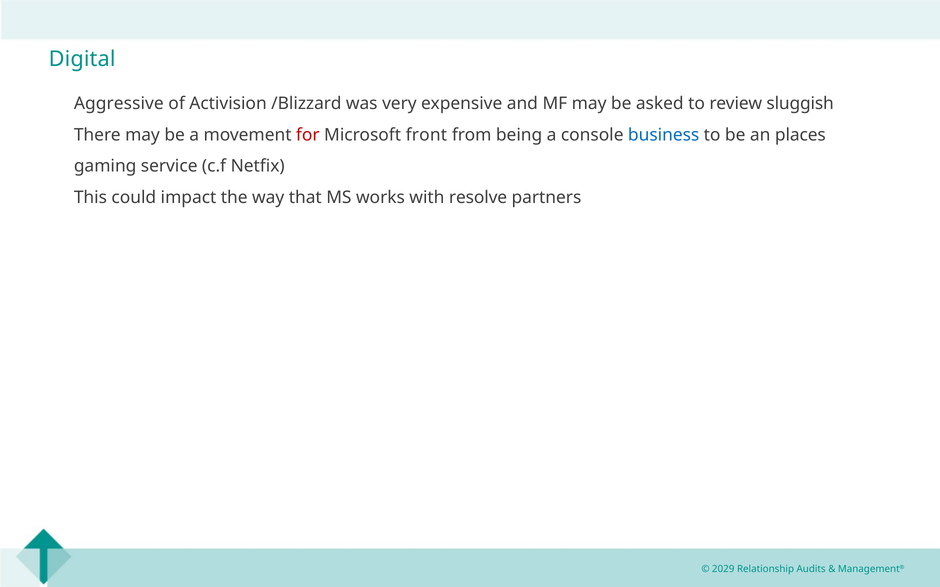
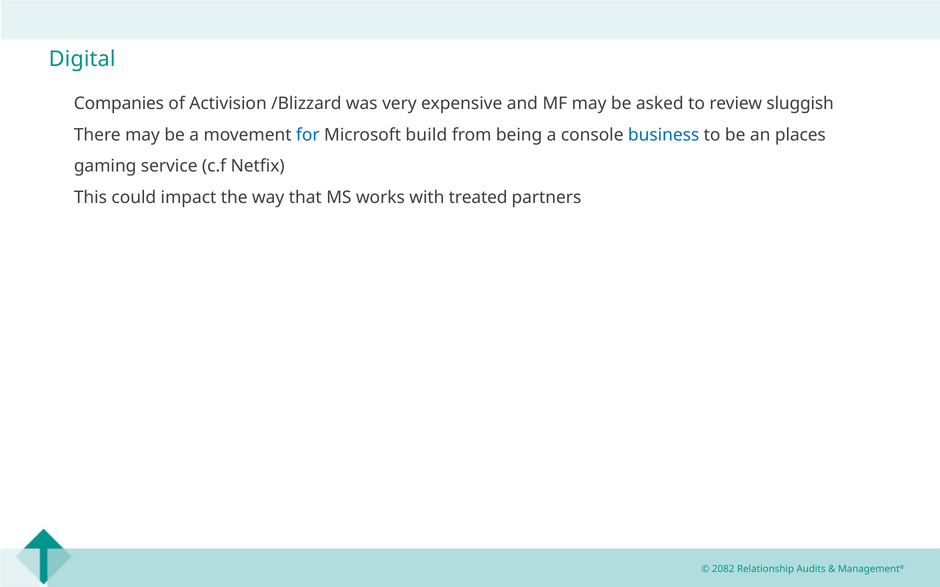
Aggressive: Aggressive -> Companies
for colour: red -> blue
front: front -> build
resolve: resolve -> treated
2029: 2029 -> 2082
